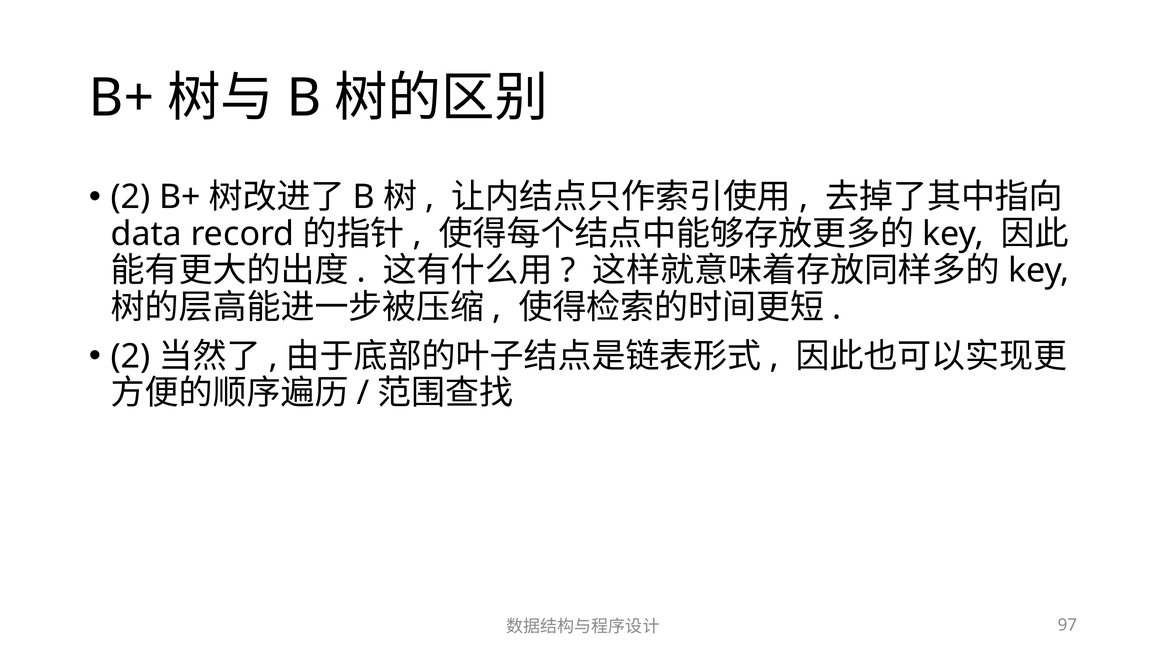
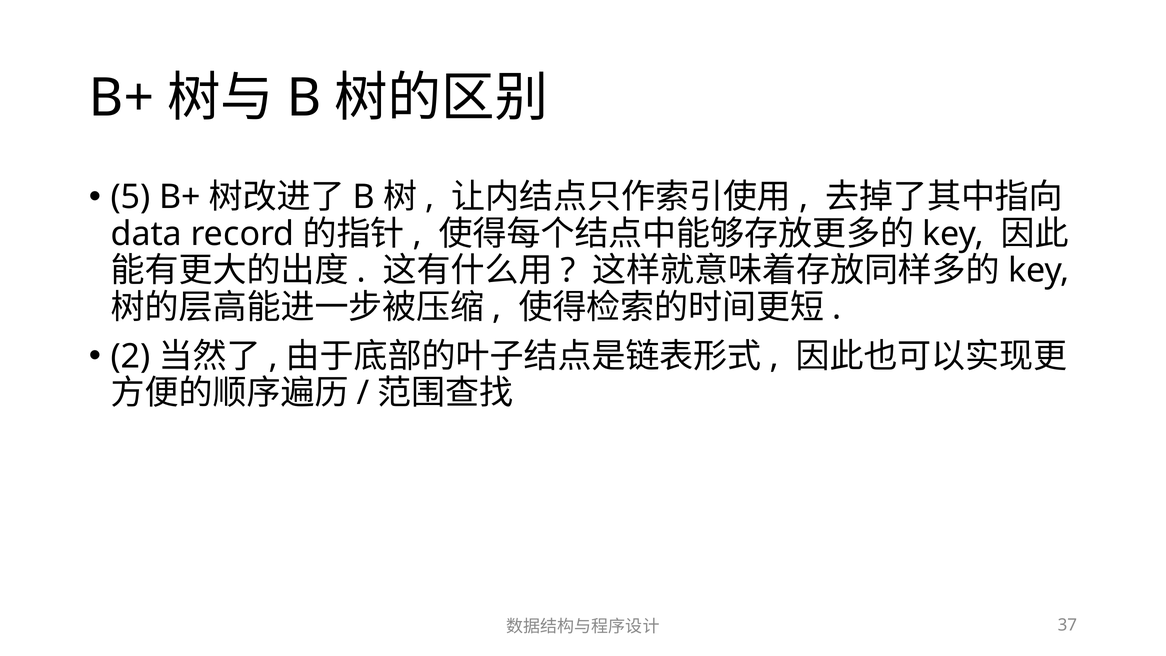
2 at (131, 197): 2 -> 5
97: 97 -> 37
